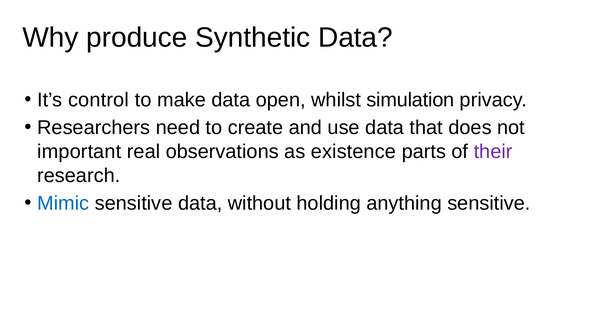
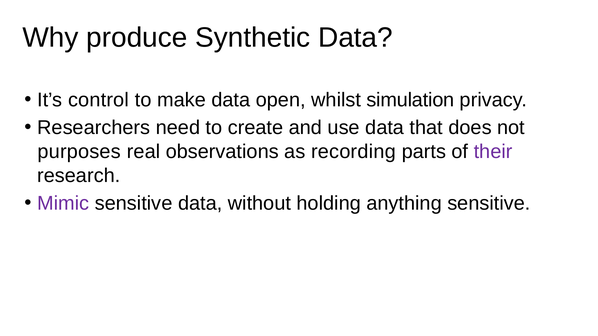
important: important -> purposes
existence: existence -> recording
Mimic colour: blue -> purple
